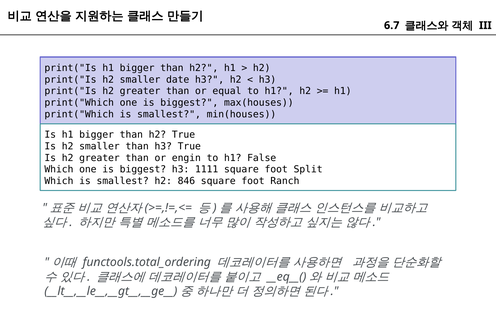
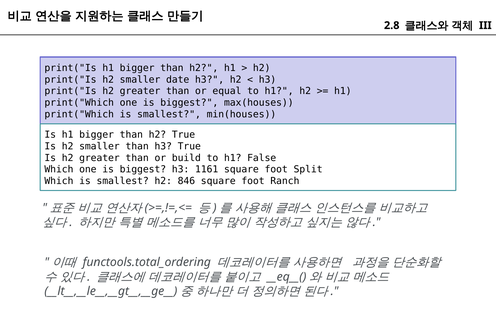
6.7: 6.7 -> 2.8
engin: engin -> build
1111: 1111 -> 1161
